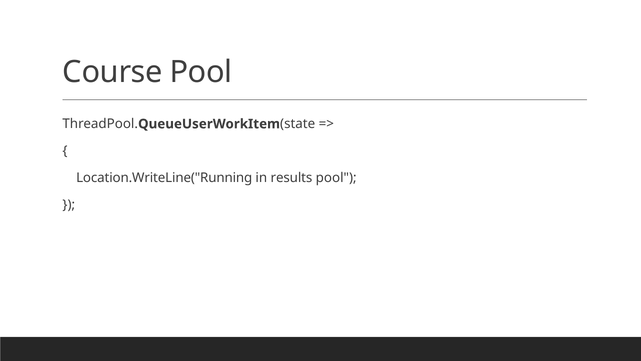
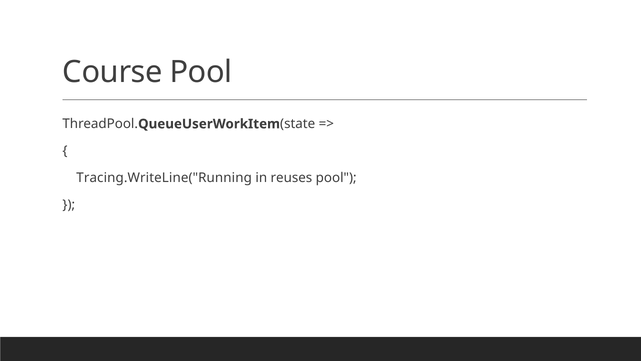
Location.WriteLine("Running: Location.WriteLine("Running -> Tracing.WriteLine("Running
results: results -> reuses
